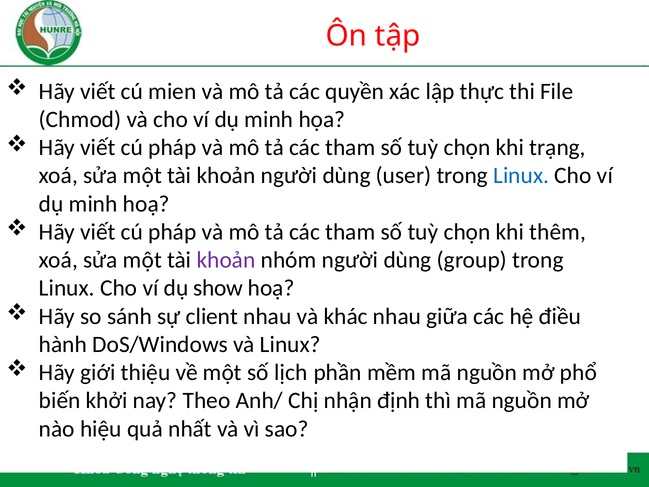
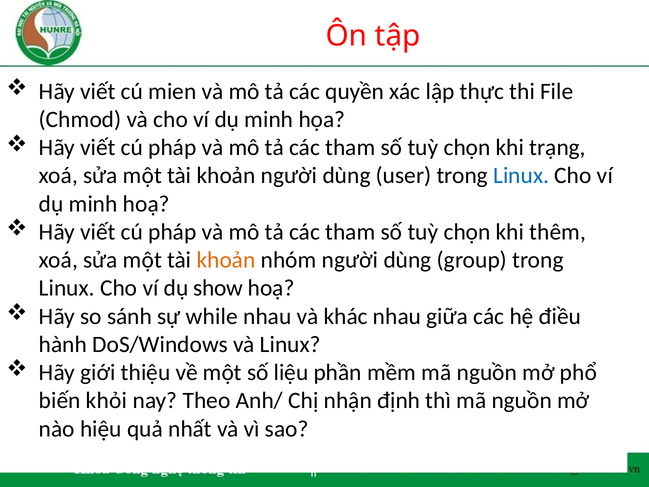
khoản at (226, 260) colour: purple -> orange
client: client -> while
lịch: lịch -> liệu
khởi: khởi -> khỏi
